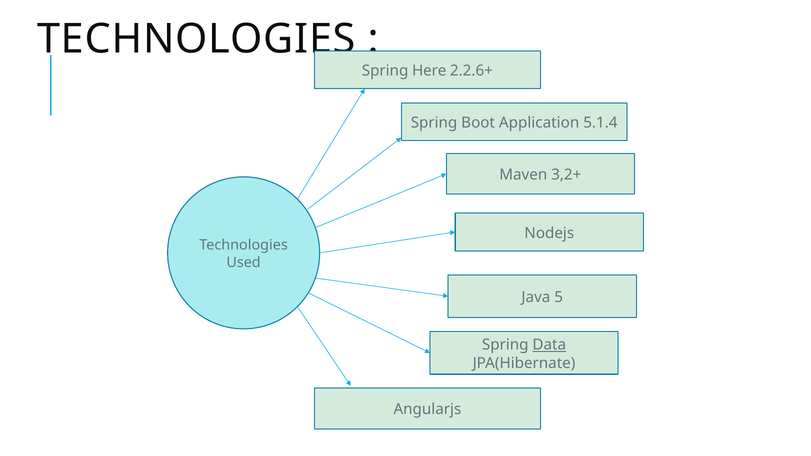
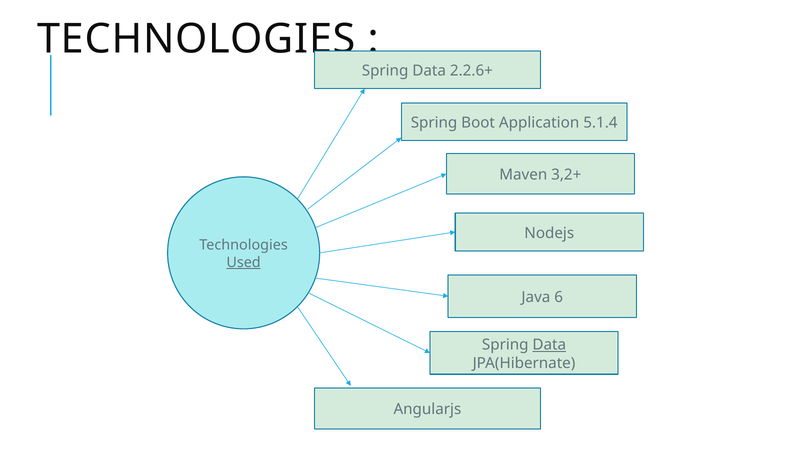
Here at (429, 71): Here -> Data
Used underline: none -> present
5: 5 -> 6
